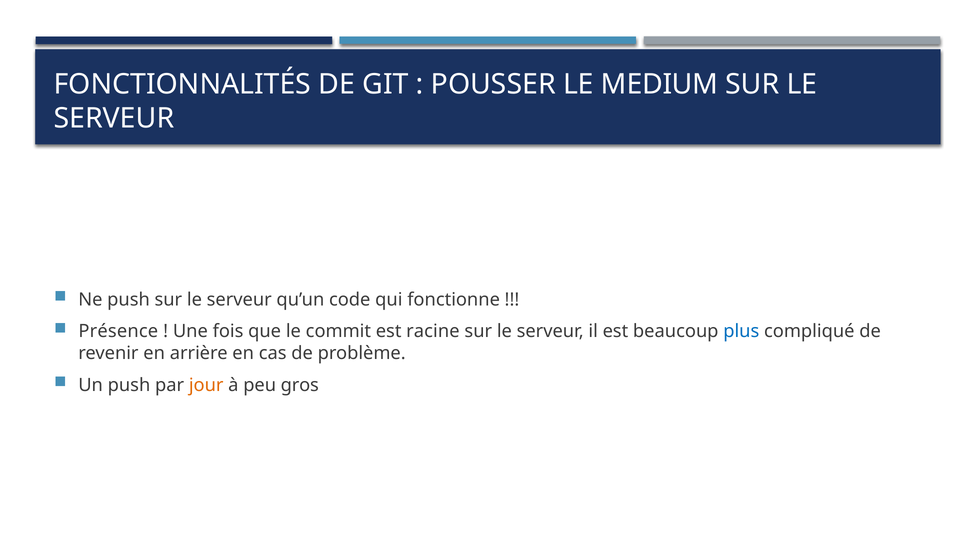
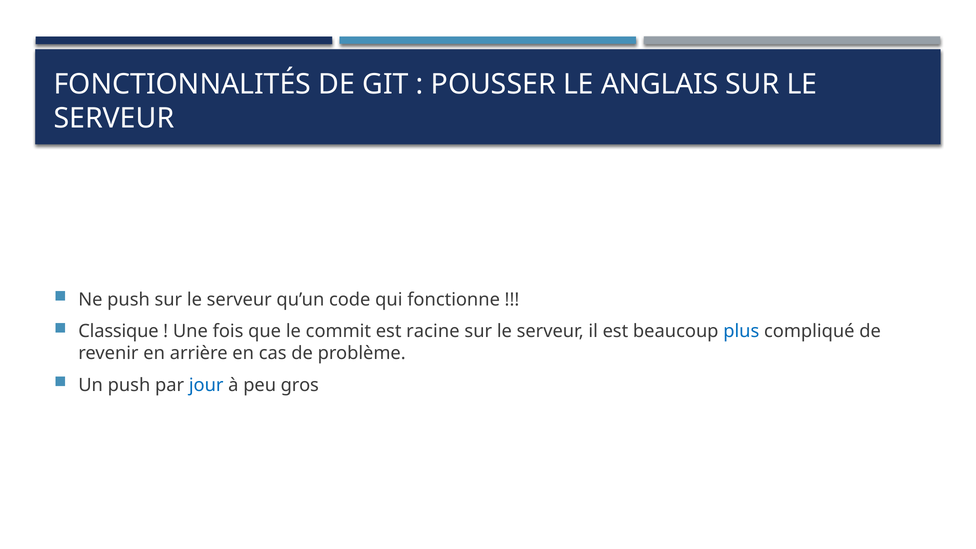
MEDIUM: MEDIUM -> ANGLAIS
Présence: Présence -> Classique
jour colour: orange -> blue
